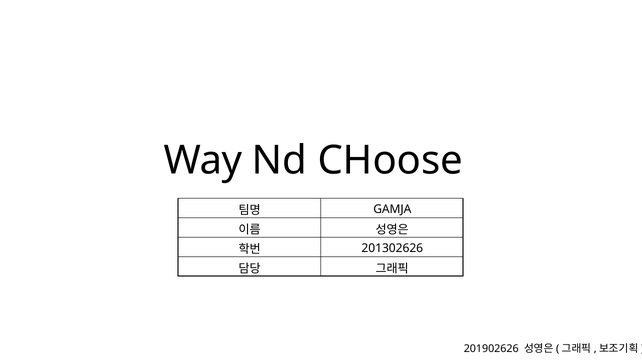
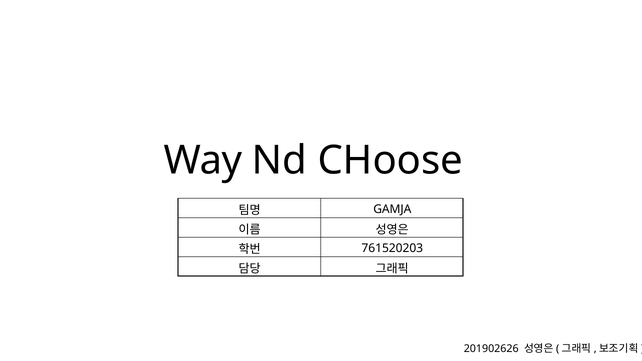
201302626: 201302626 -> 761520203
